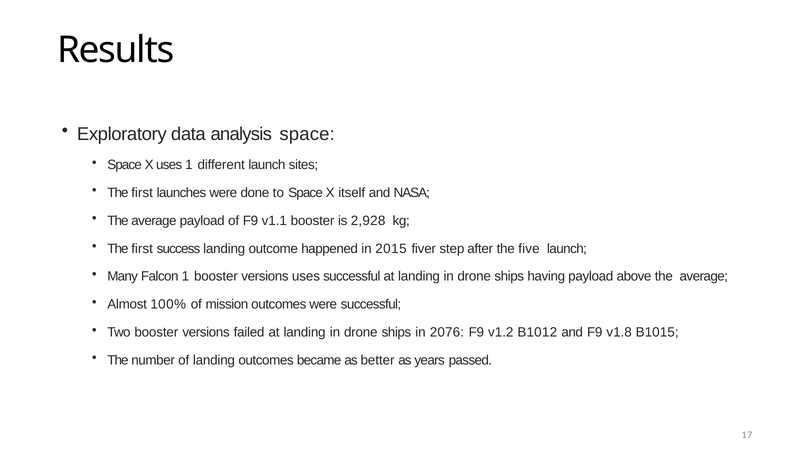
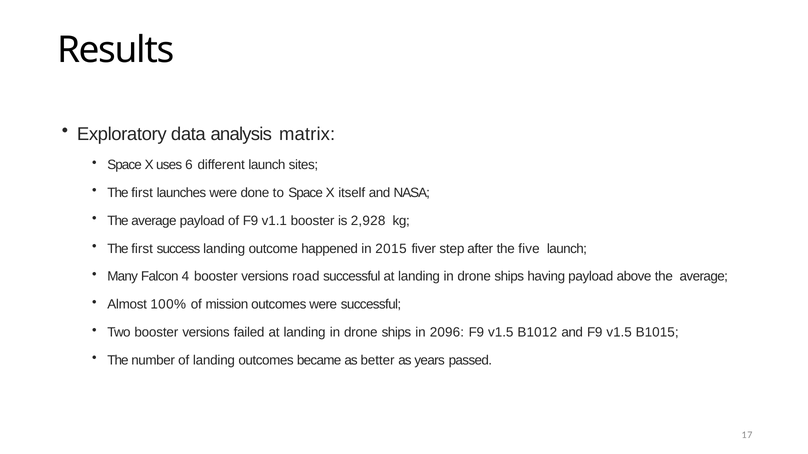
analysis space: space -> matrix
uses 1: 1 -> 6
Falcon 1: 1 -> 4
versions uses: uses -> road
2076: 2076 -> 2096
v1.2 at (501, 333): v1.2 -> v1.5
and F9 v1.8: v1.8 -> v1.5
